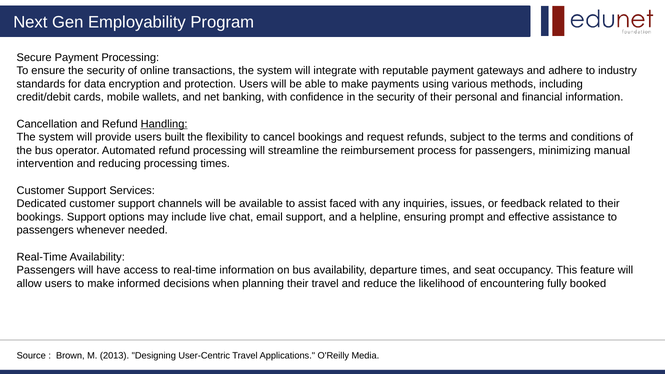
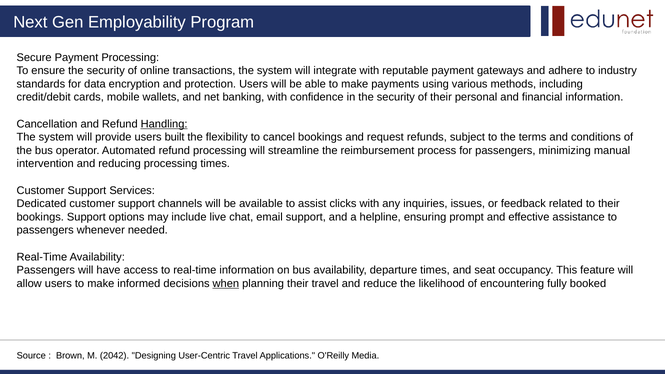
faced: faced -> clicks
when underline: none -> present
2013: 2013 -> 2042
